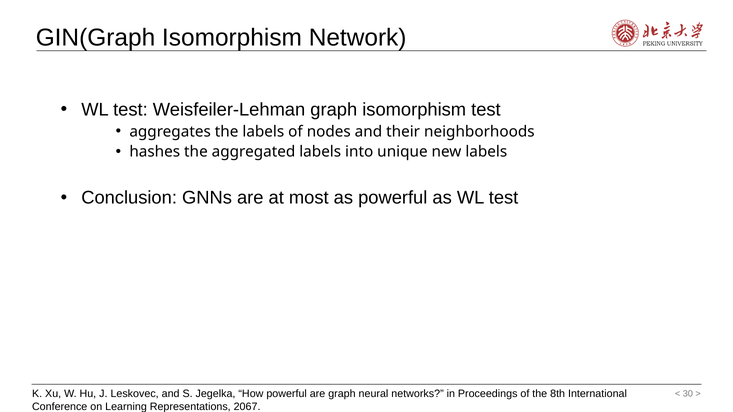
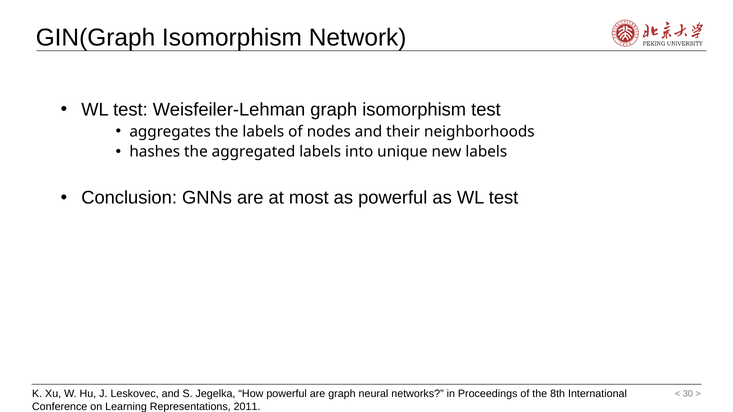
2067: 2067 -> 2011
